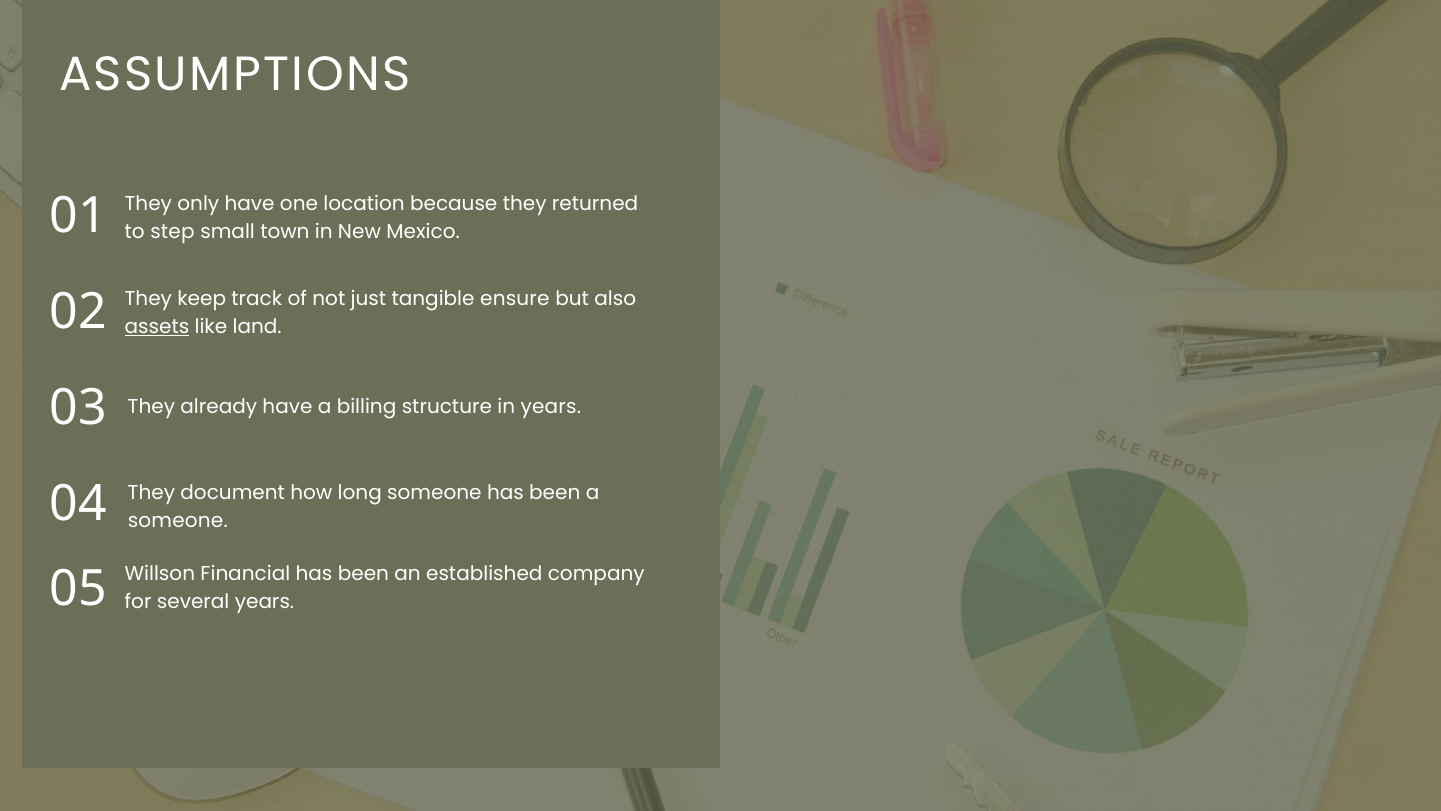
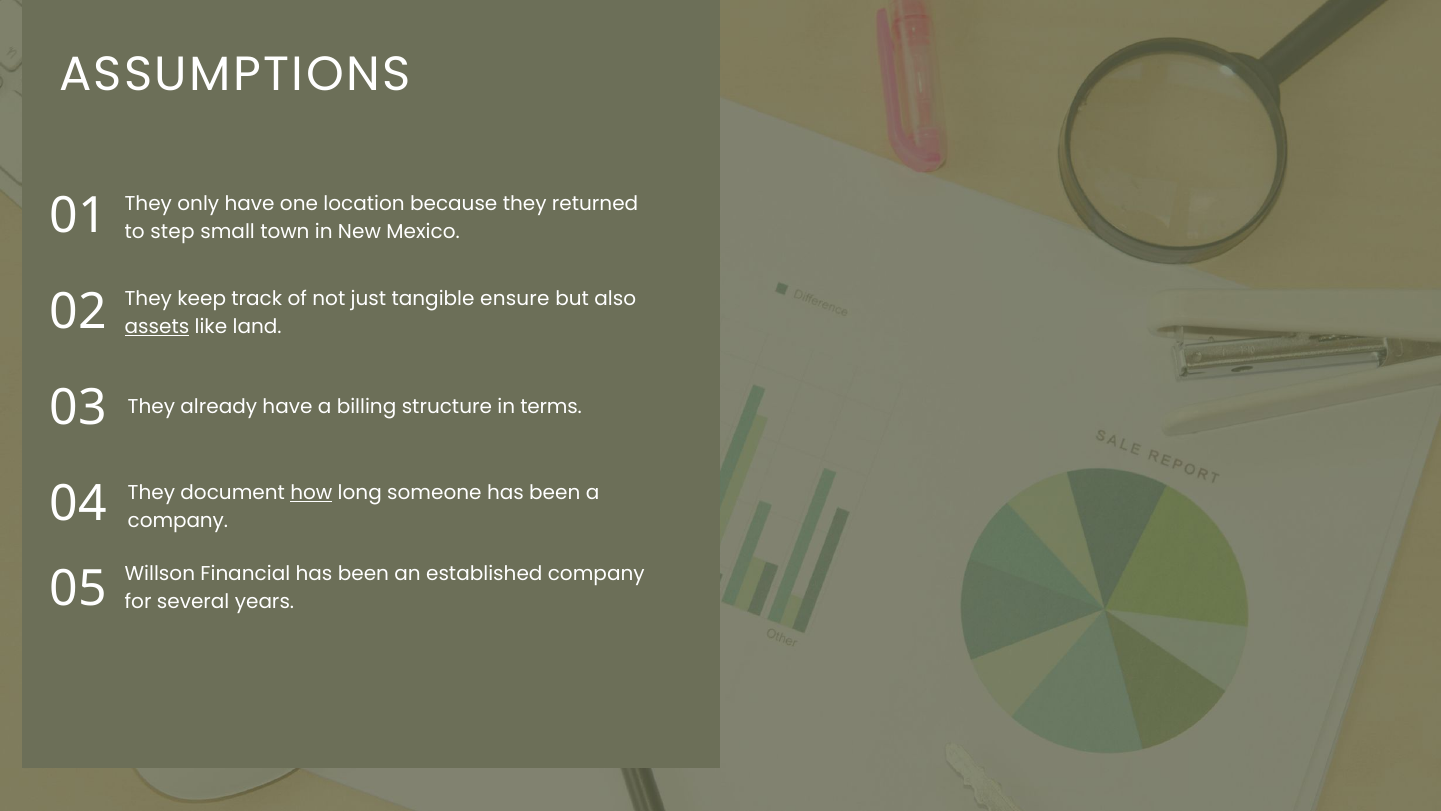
in years: years -> terms
how underline: none -> present
someone at (178, 521): someone -> company
